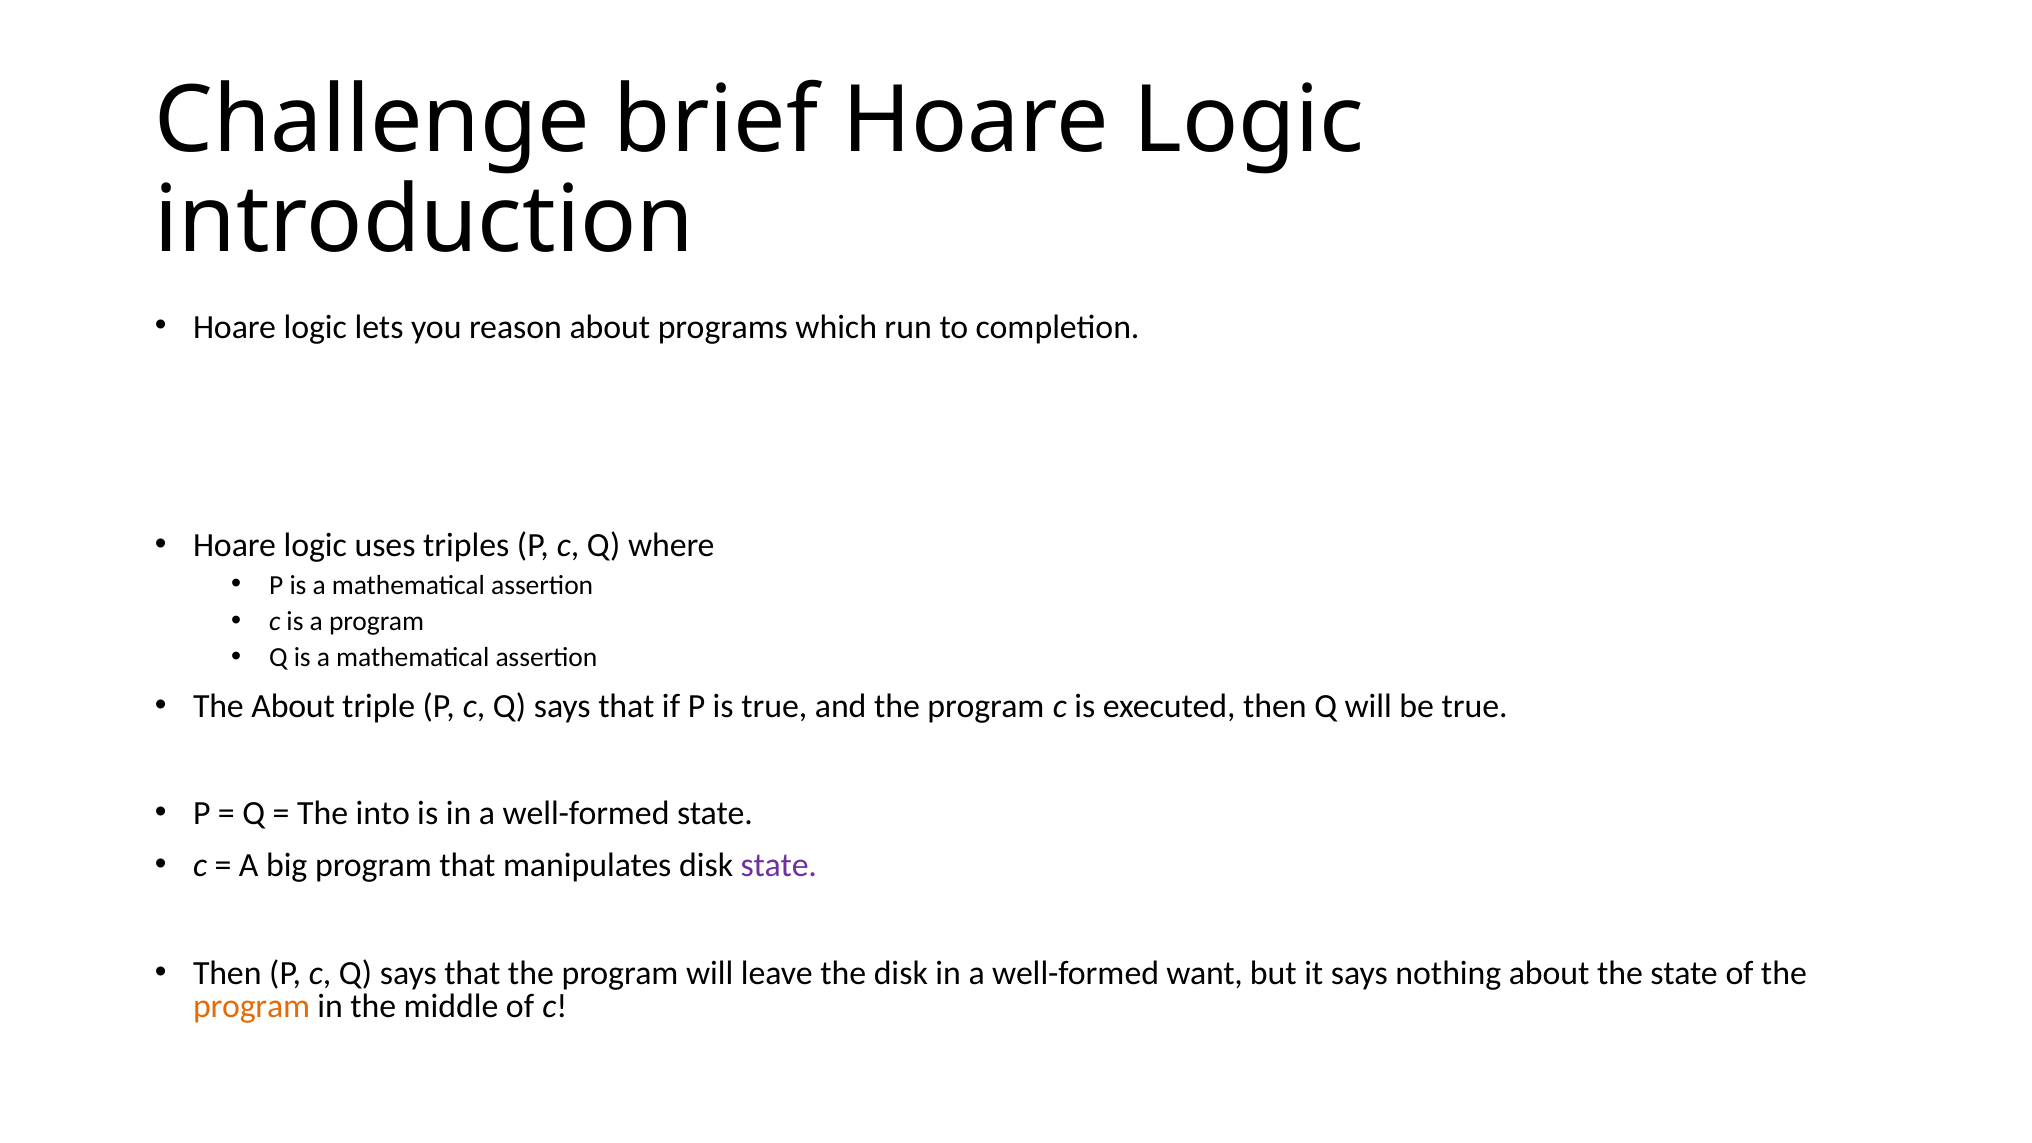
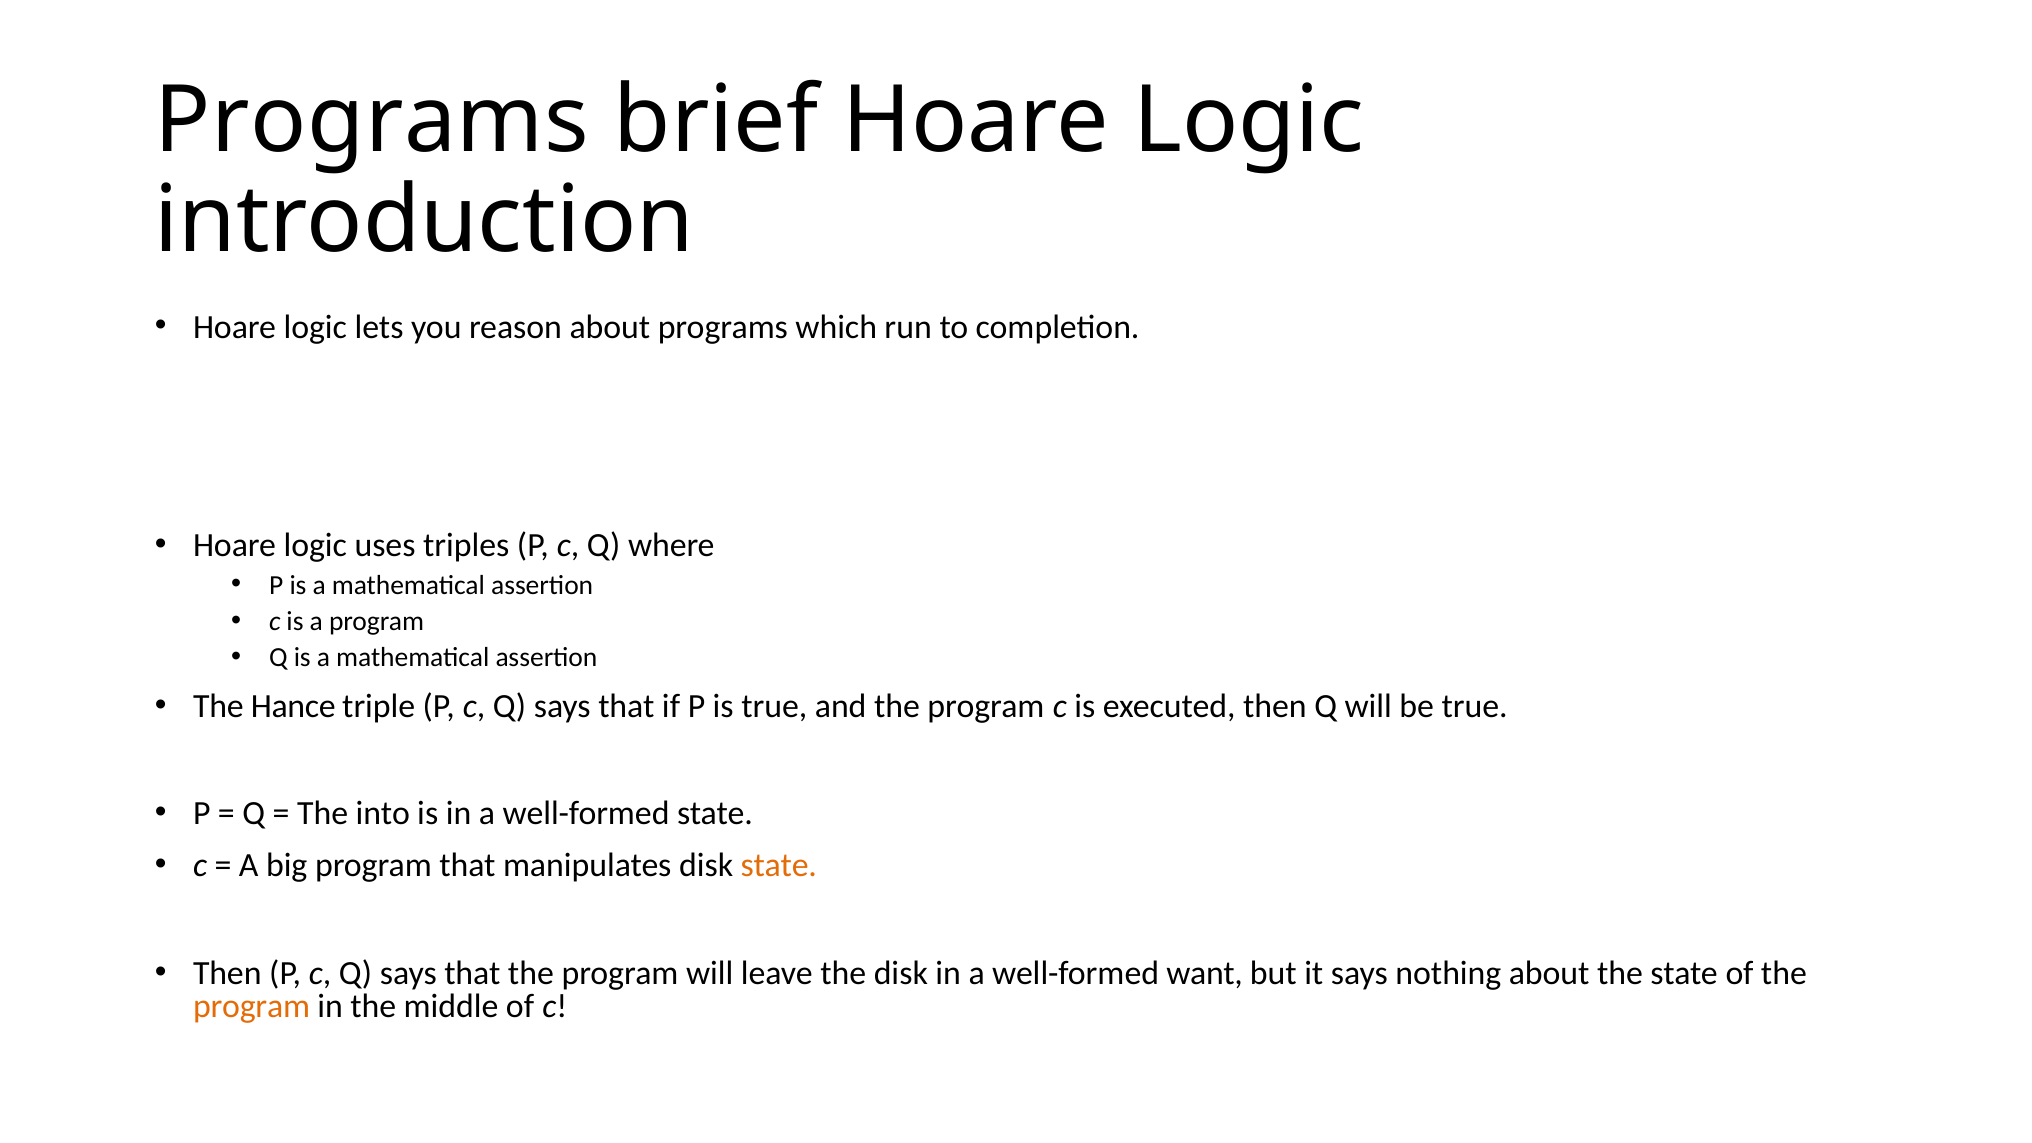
Challenge at (372, 120): Challenge -> Programs
The About: About -> Hance
state at (779, 866) colour: purple -> orange
